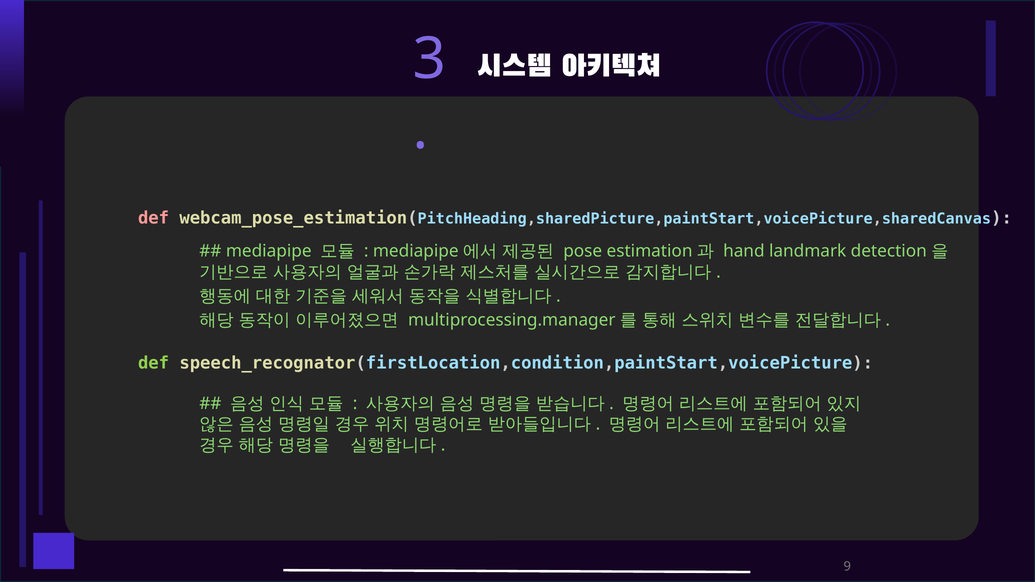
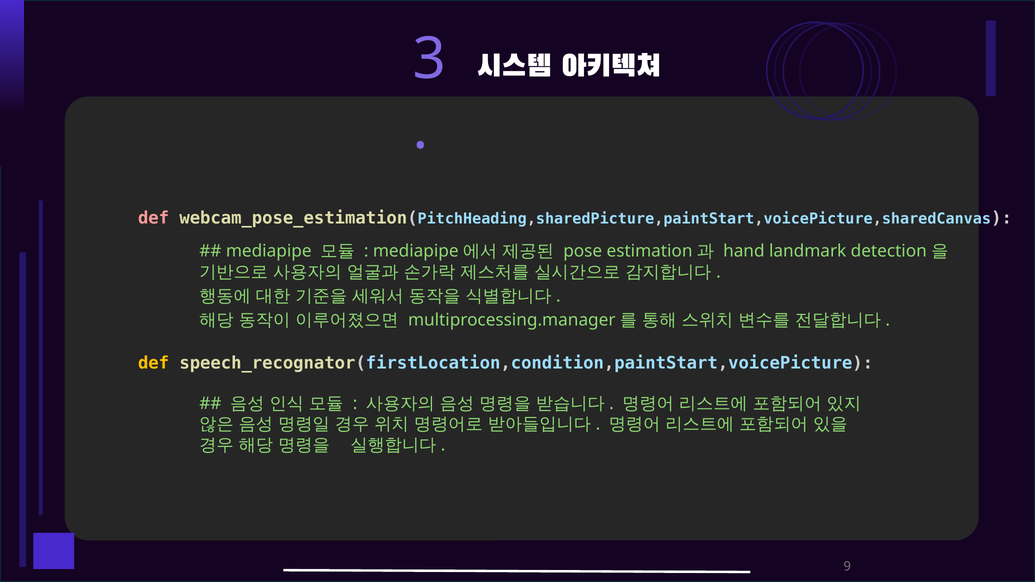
def at (154, 363) colour: light green -> yellow
